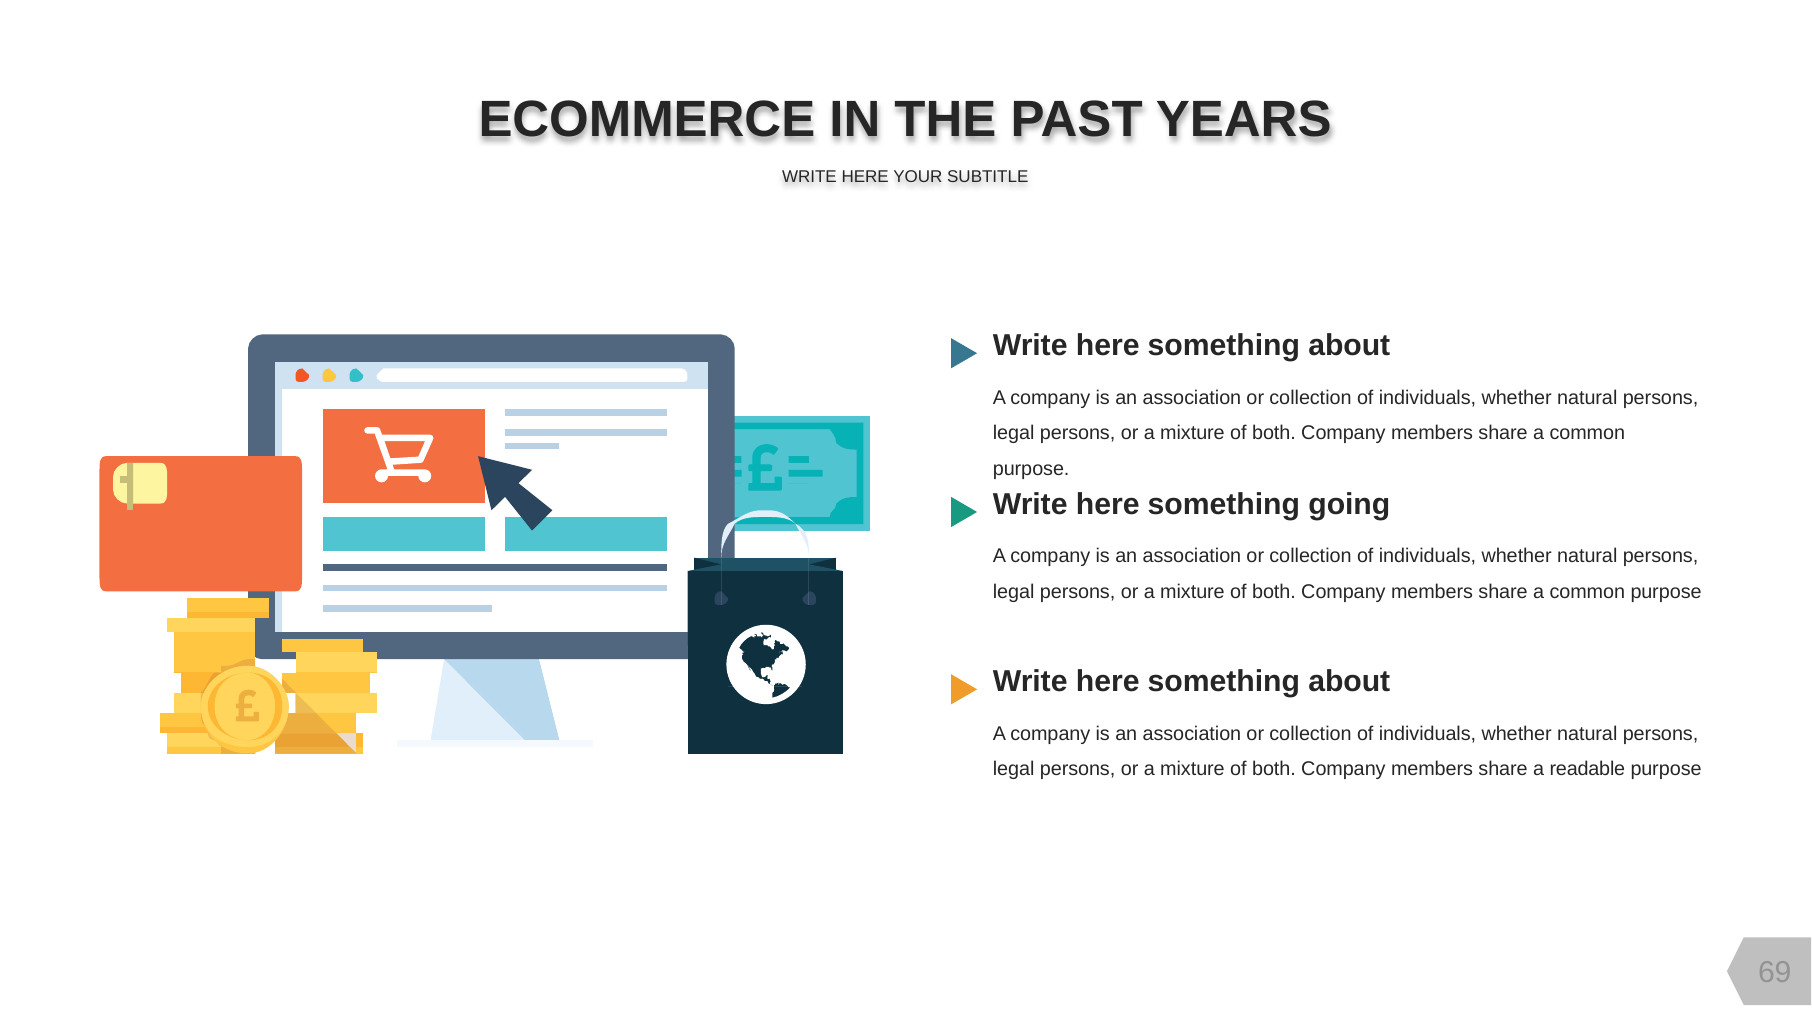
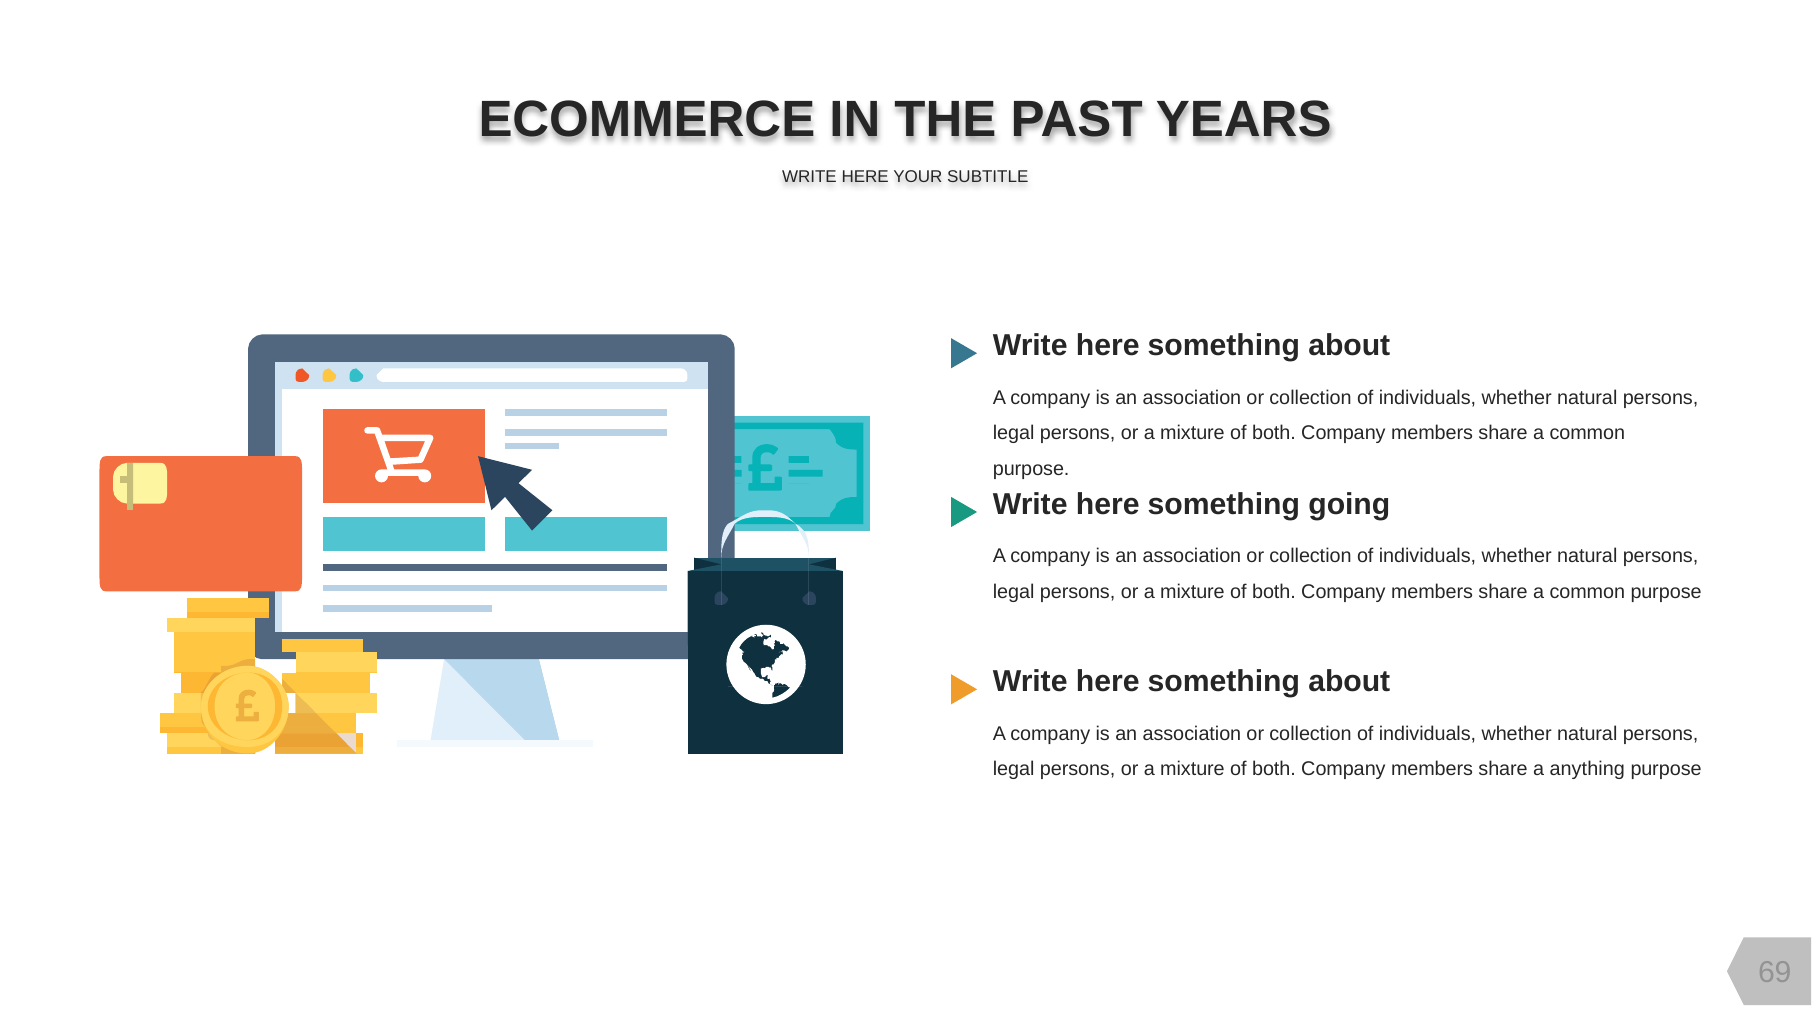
readable: readable -> anything
